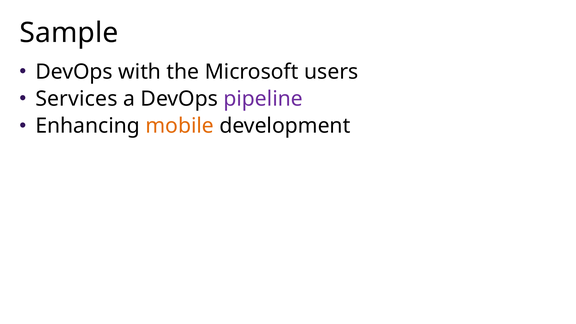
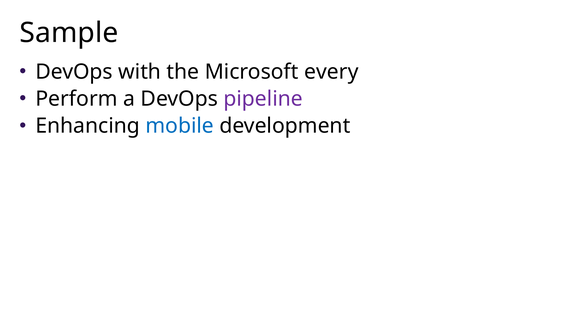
users: users -> every
Services: Services -> Perform
mobile colour: orange -> blue
